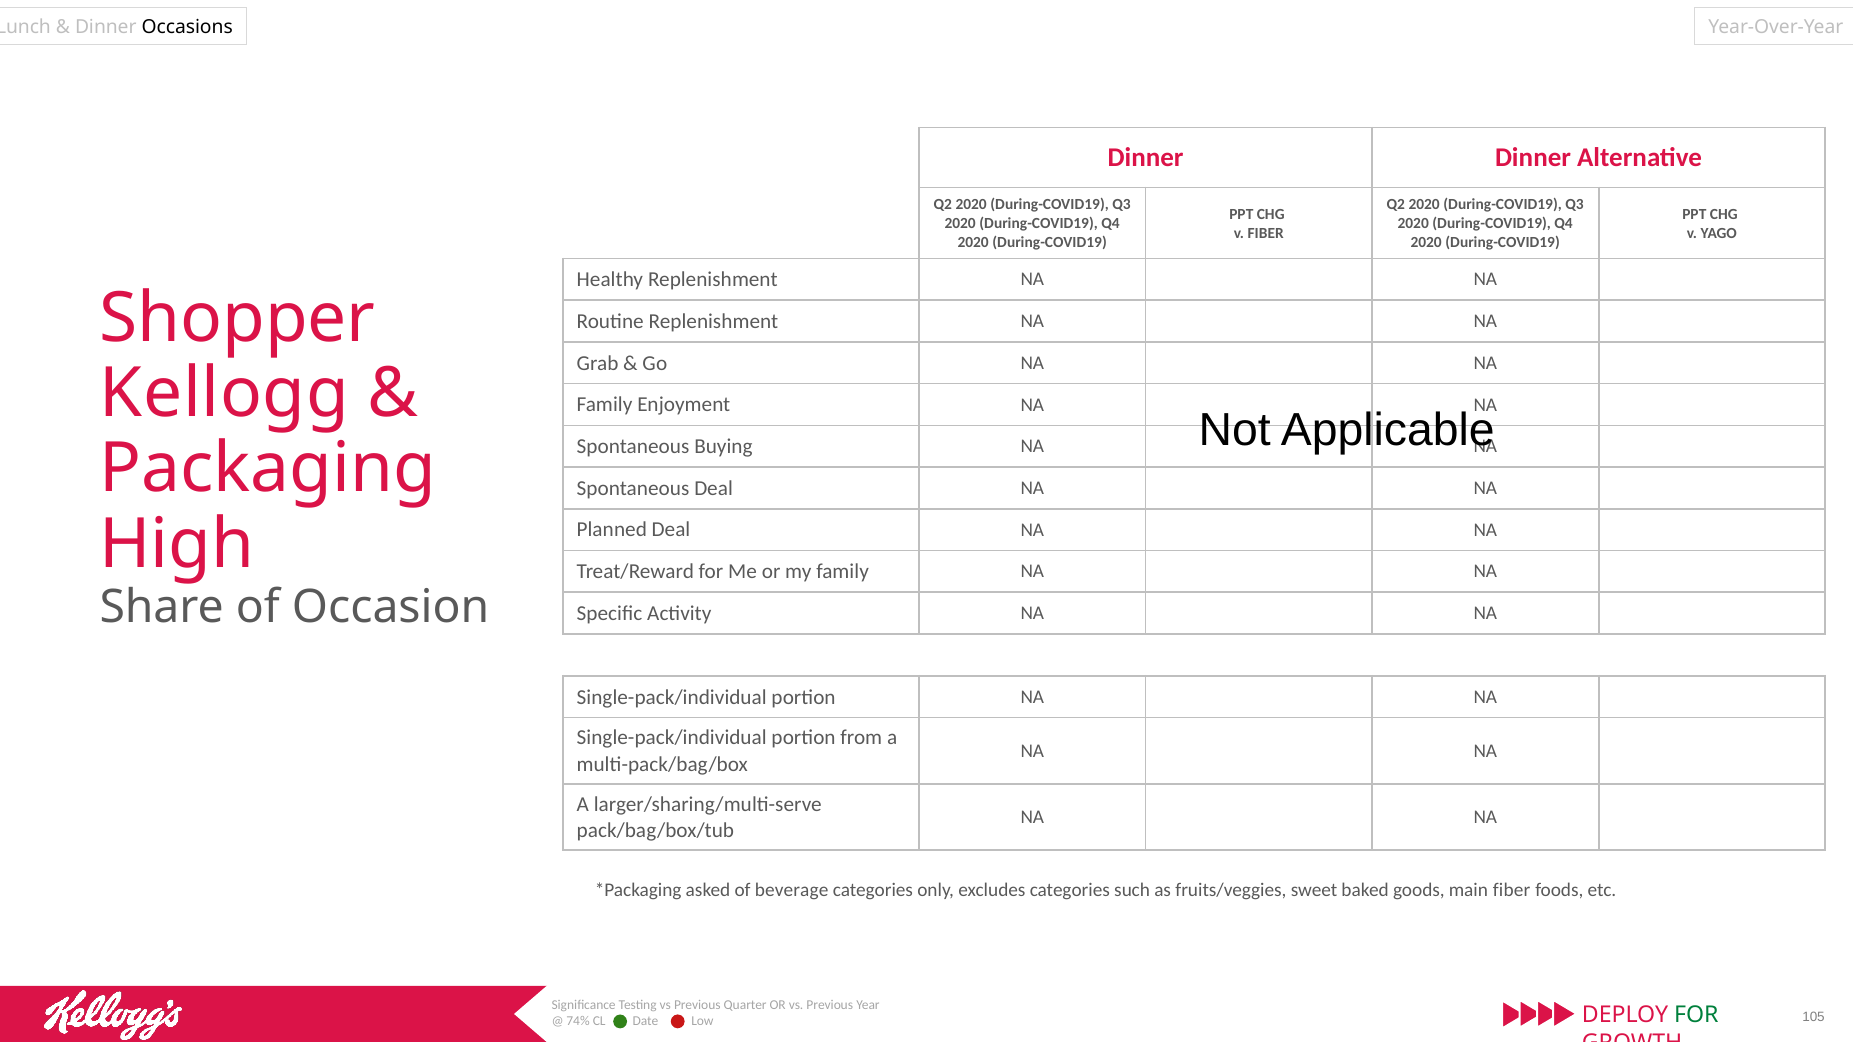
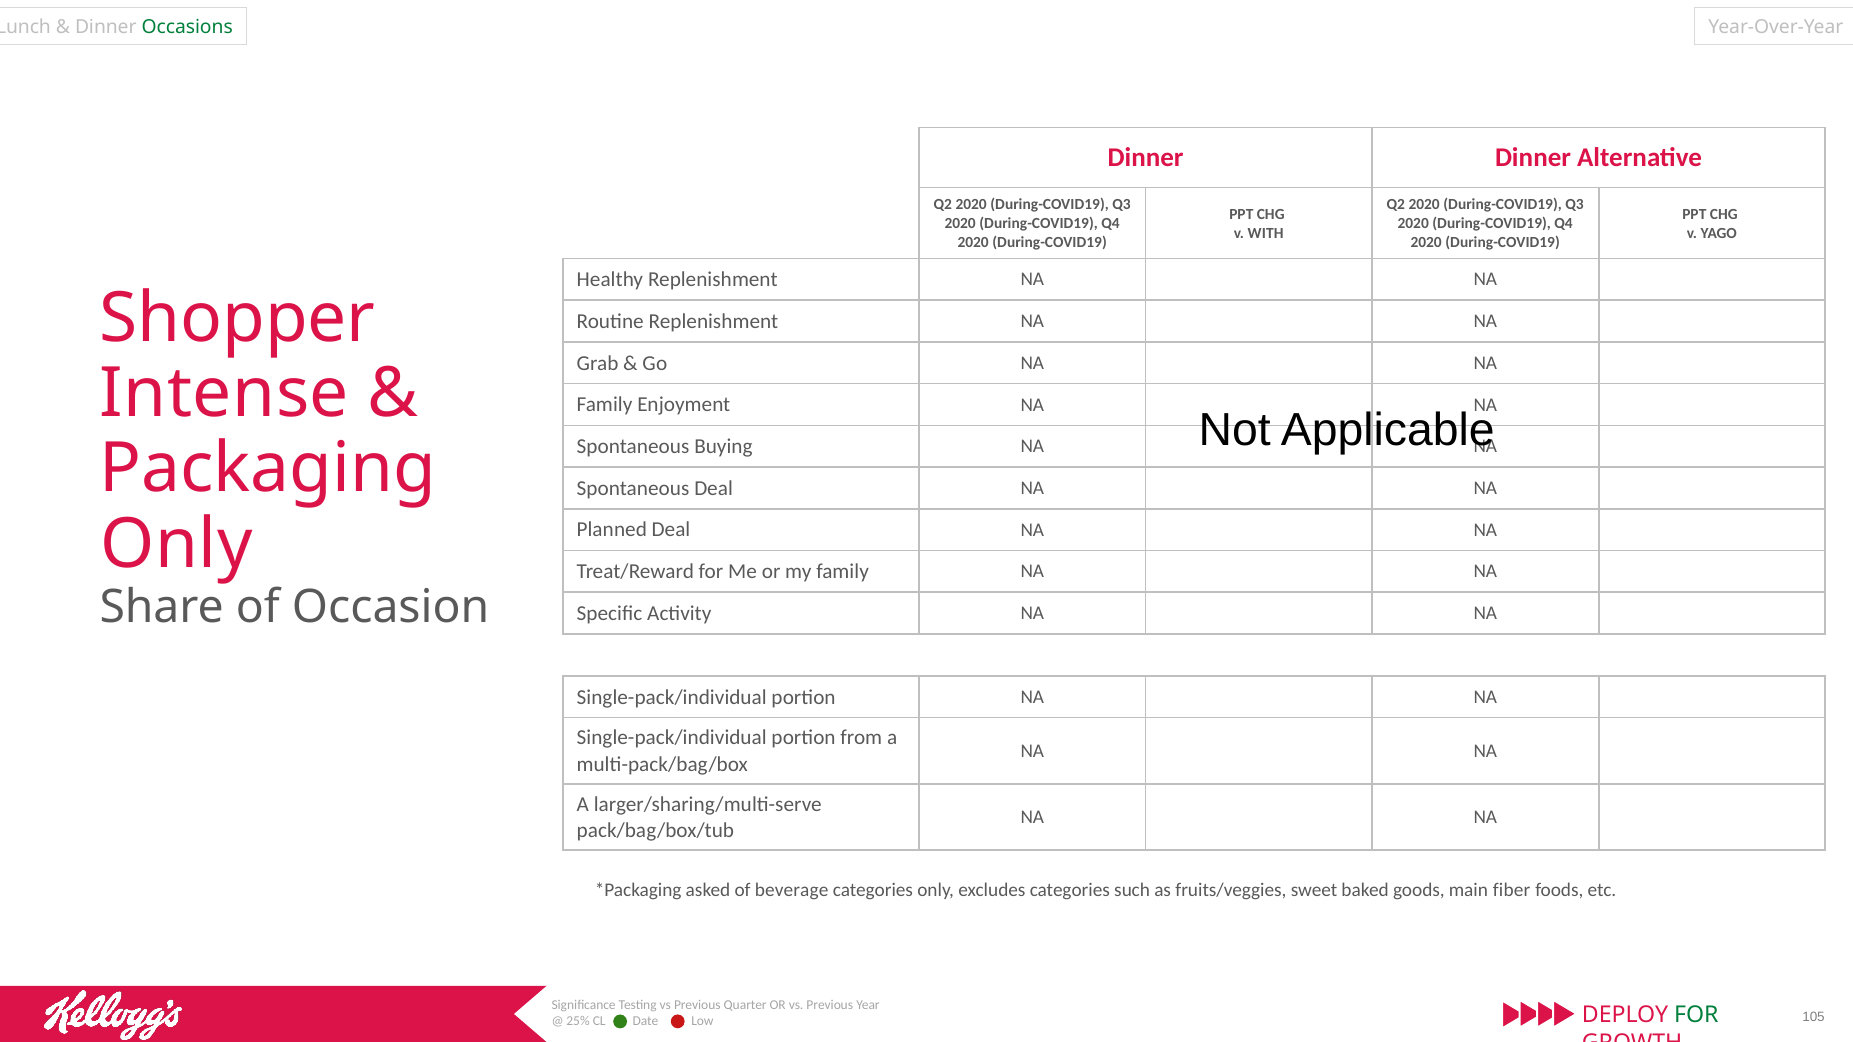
Occasions colour: black -> green
v FIBER: FIBER -> WITH
Kellogg: Kellogg -> Intense
High at (177, 544): High -> Only
74%: 74% -> 25%
